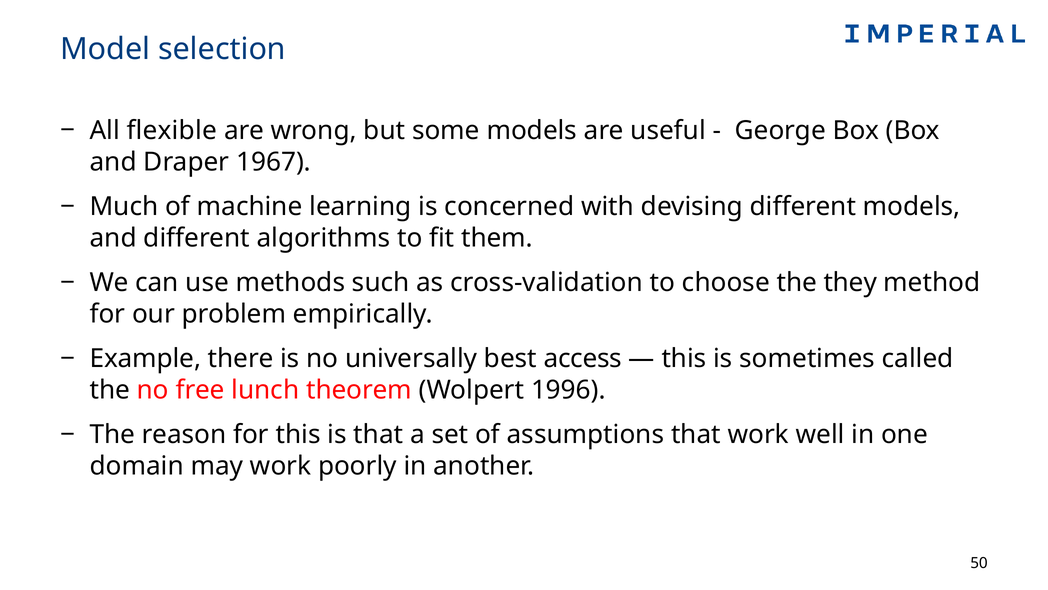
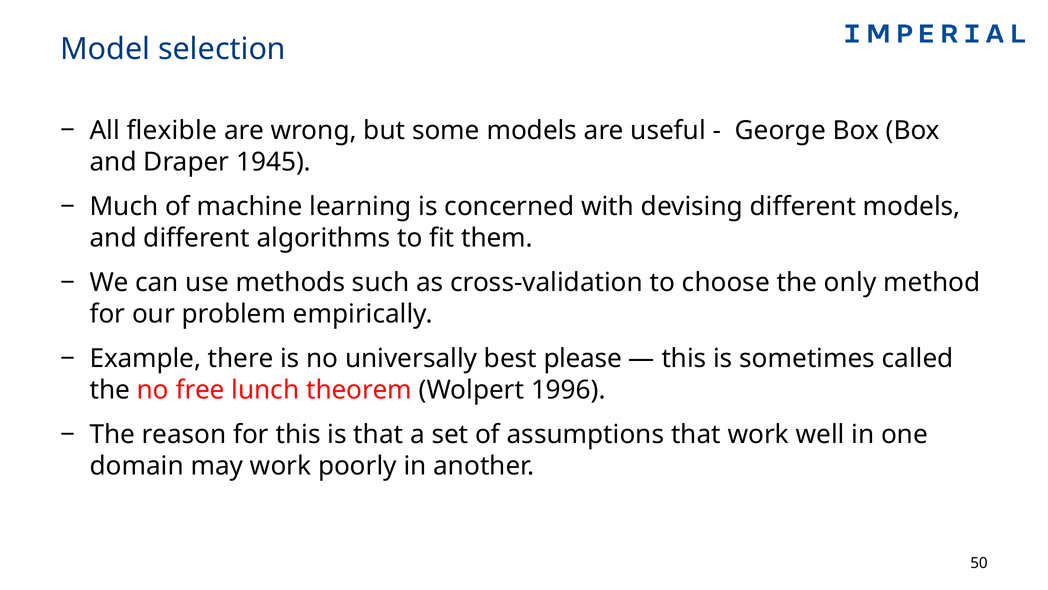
1967: 1967 -> 1945
they: they -> only
access: access -> please
